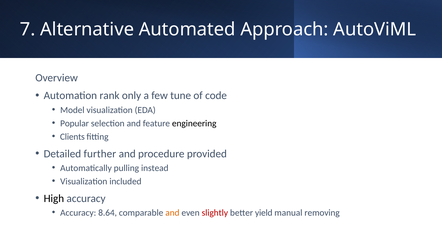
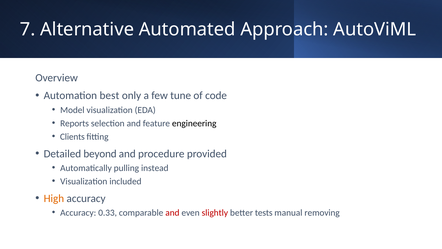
rank: rank -> best
Popular: Popular -> Reports
further: further -> beyond
High colour: black -> orange
8.64: 8.64 -> 0.33
and at (172, 212) colour: orange -> red
yield: yield -> tests
